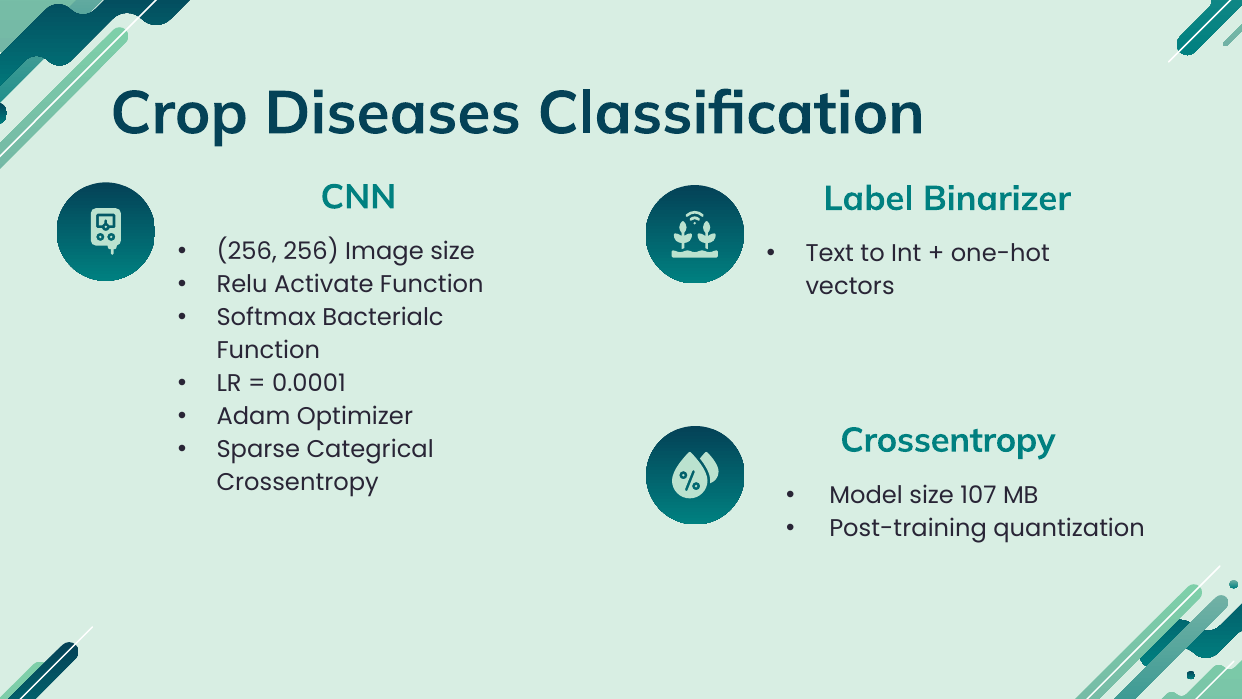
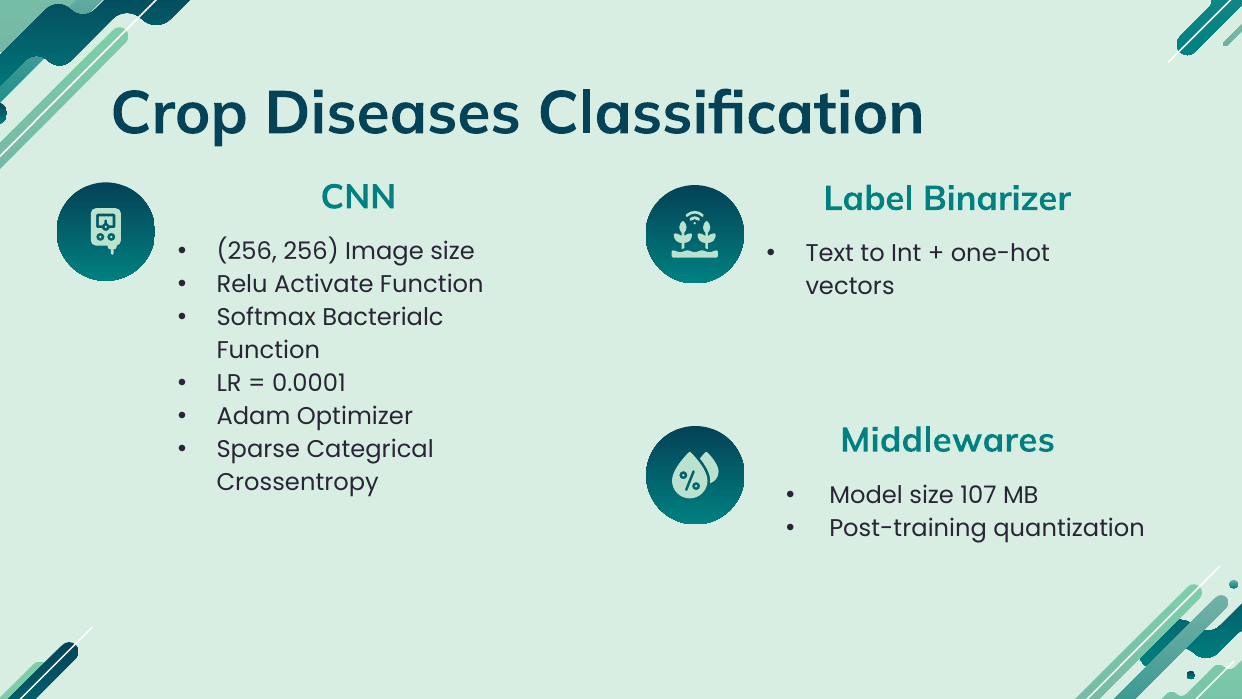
Crossentropy at (948, 440): Crossentropy -> Middlewares
